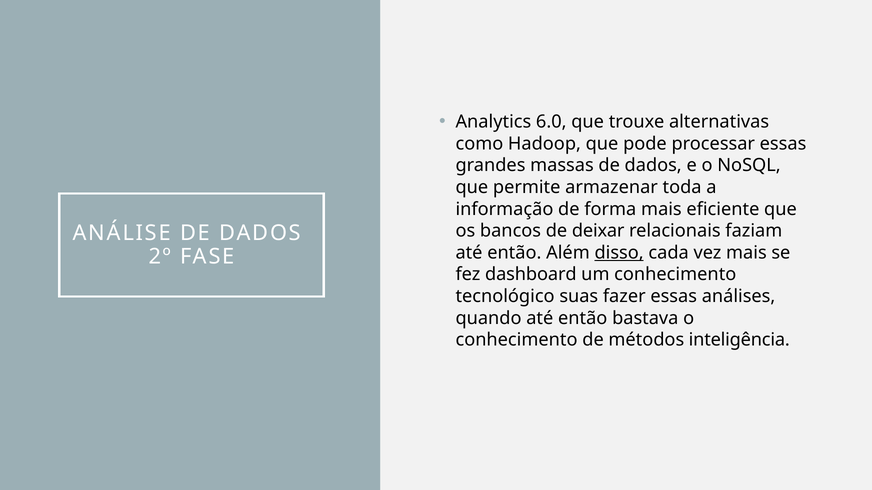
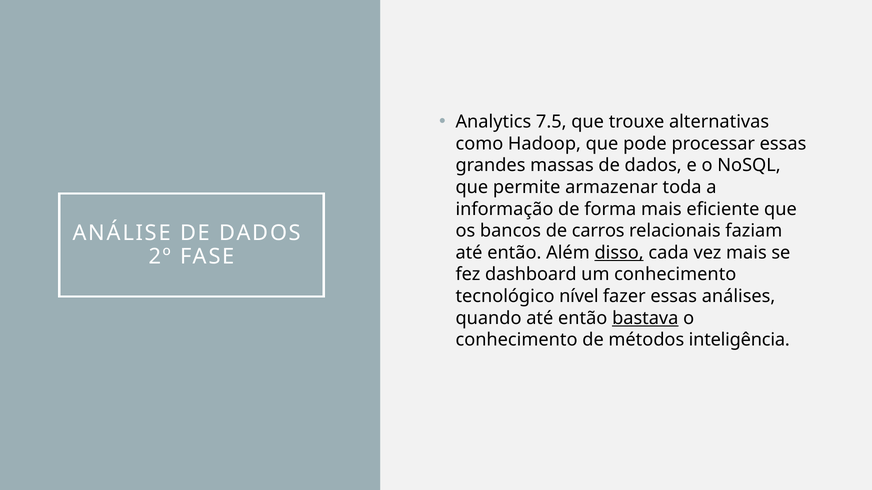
6.0: 6.0 -> 7.5
deixar: deixar -> carros
suas: suas -> nível
bastava underline: none -> present
